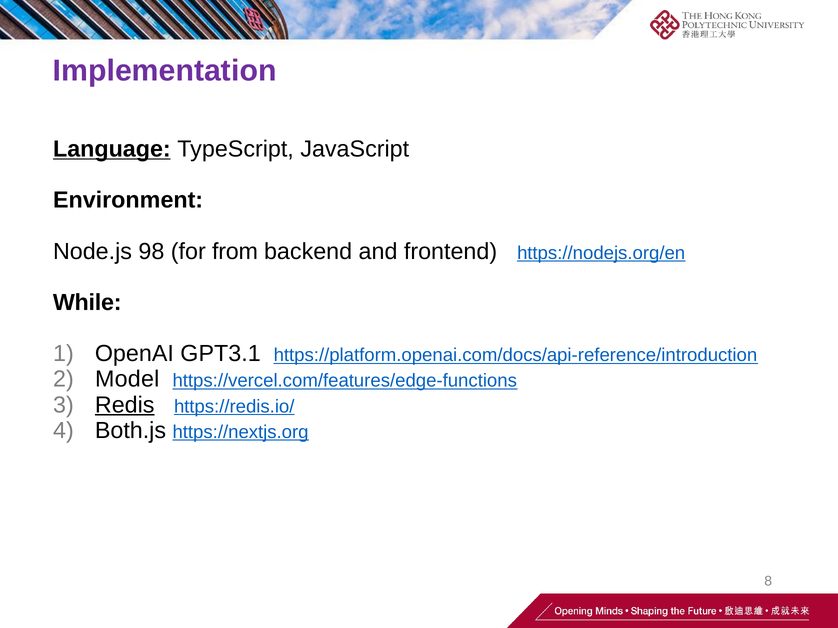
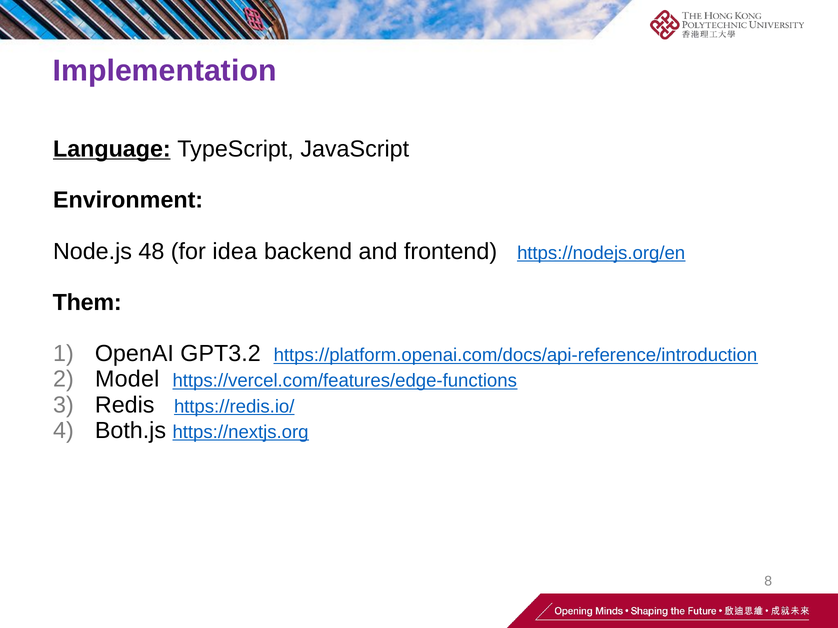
98: 98 -> 48
from: from -> idea
While: While -> Them
GPT3.1: GPT3.1 -> GPT3.2
Redis underline: present -> none
